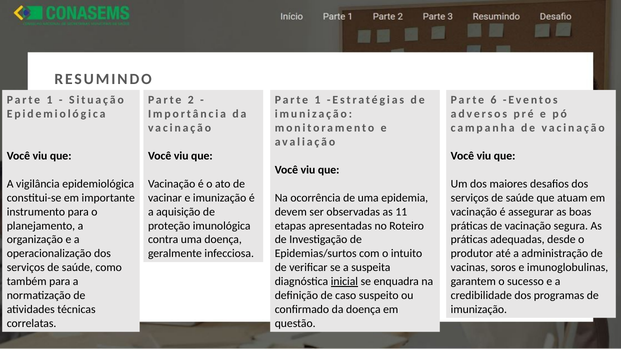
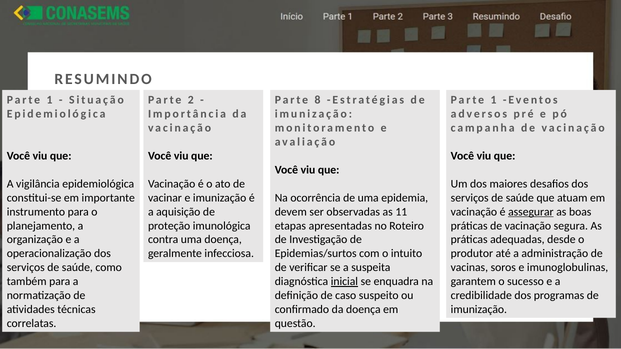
1 at (318, 100): 1 -> 8
6 at (493, 100): 6 -> 1
assegurar underline: none -> present
